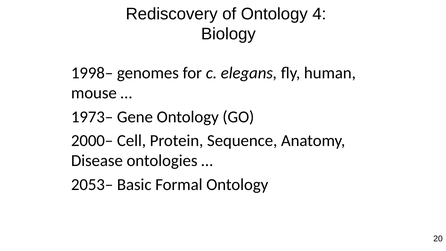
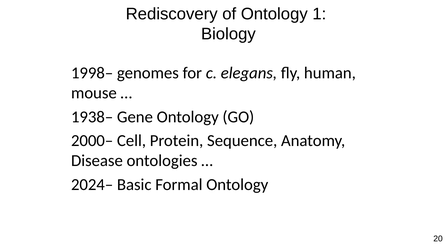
4: 4 -> 1
1973–: 1973– -> 1938–
2053–: 2053– -> 2024–
